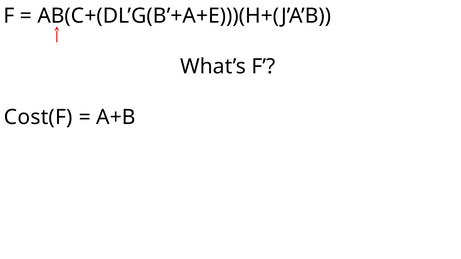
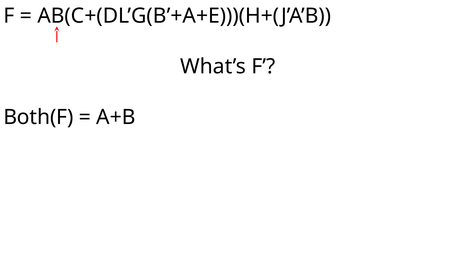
Cost(F: Cost(F -> Both(F
